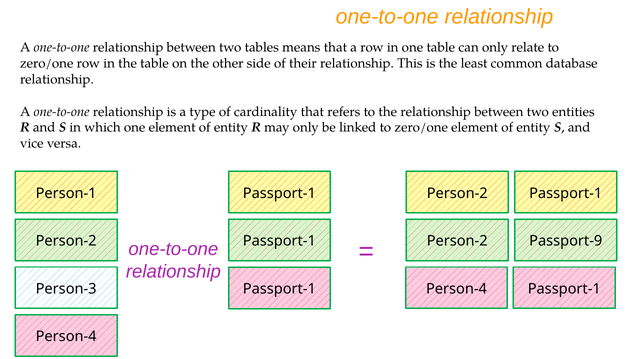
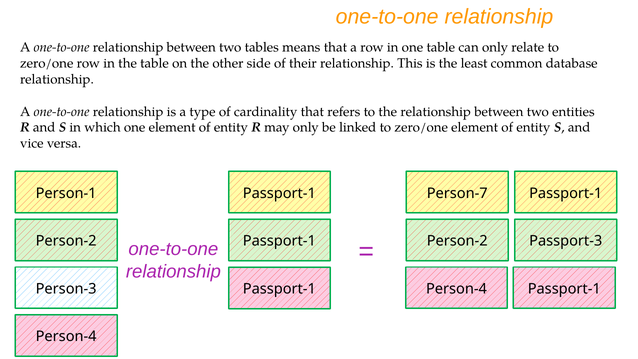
Person-1 Passport-1 Person-2: Person-2 -> Person-7
Passport-9: Passport-9 -> Passport-3
